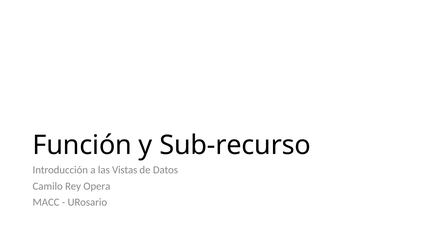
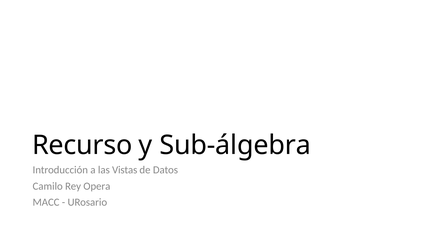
Función: Función -> Recurso
Sub-recurso: Sub-recurso -> Sub-álgebra
